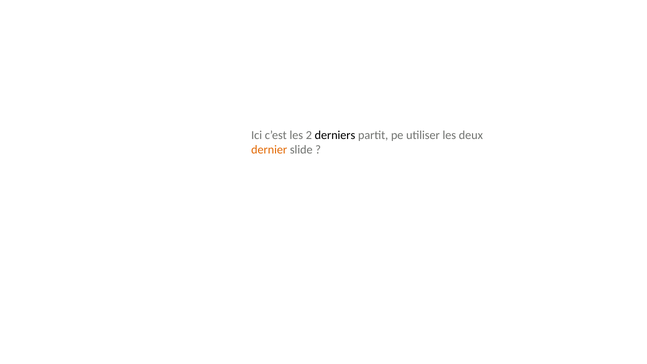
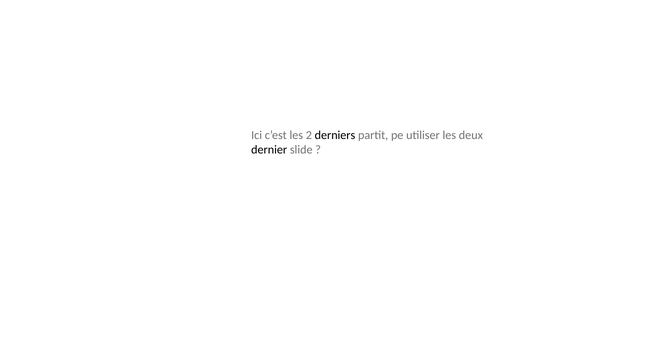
dernier colour: orange -> black
